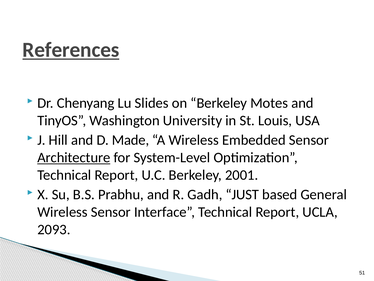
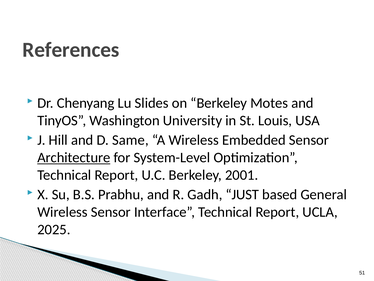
References underline: present -> none
Made: Made -> Same
2093: 2093 -> 2025
